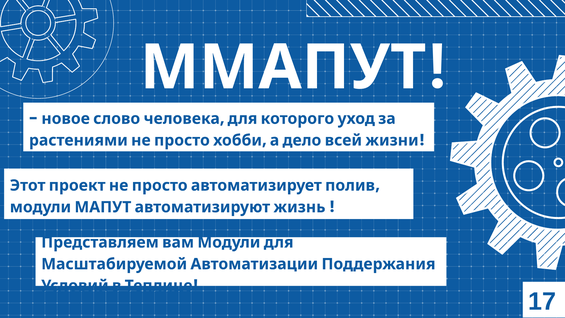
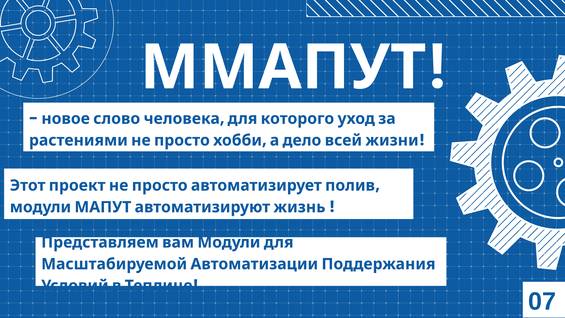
17: 17 -> 07
